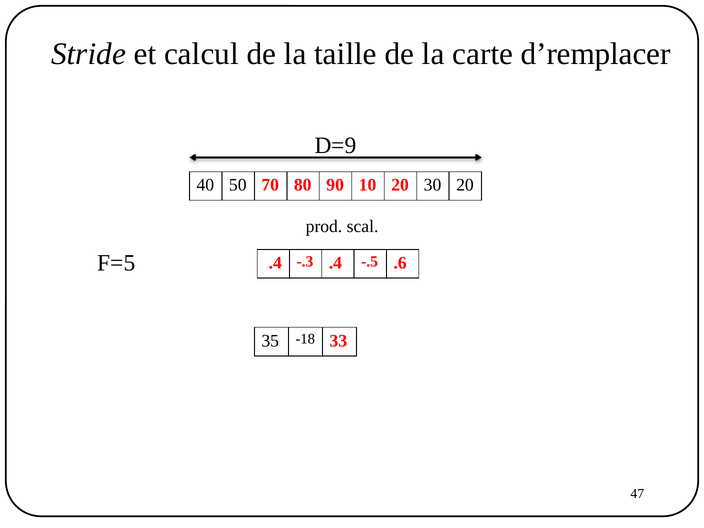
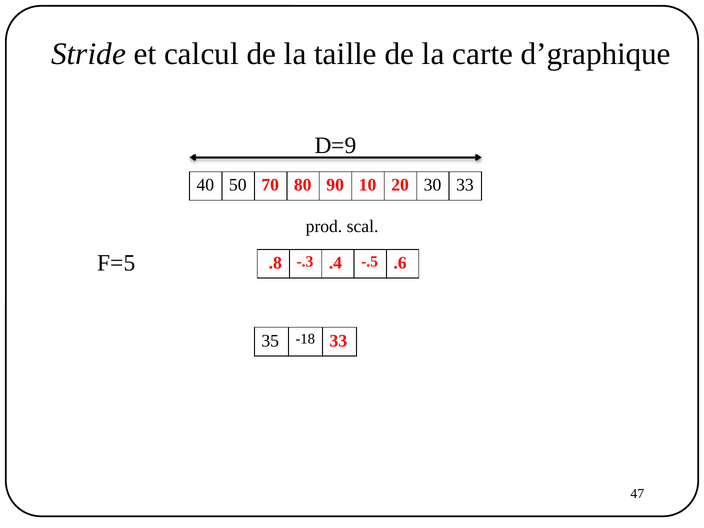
d’remplacer: d’remplacer -> d’graphique
30 20: 20 -> 33
F=5 .4: .4 -> .8
